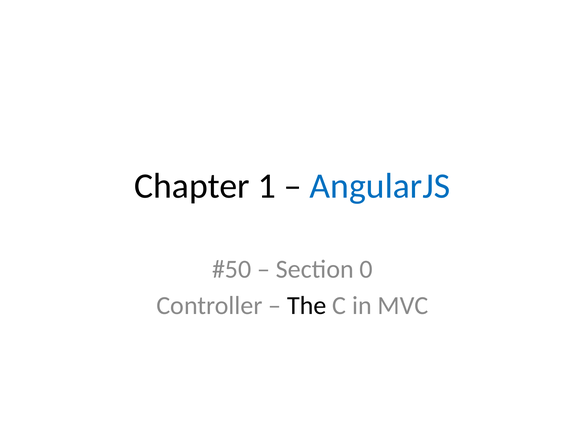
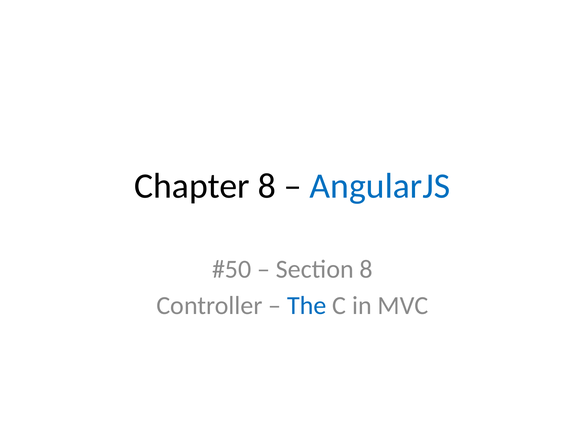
Chapter 1: 1 -> 8
Section 0: 0 -> 8
The colour: black -> blue
